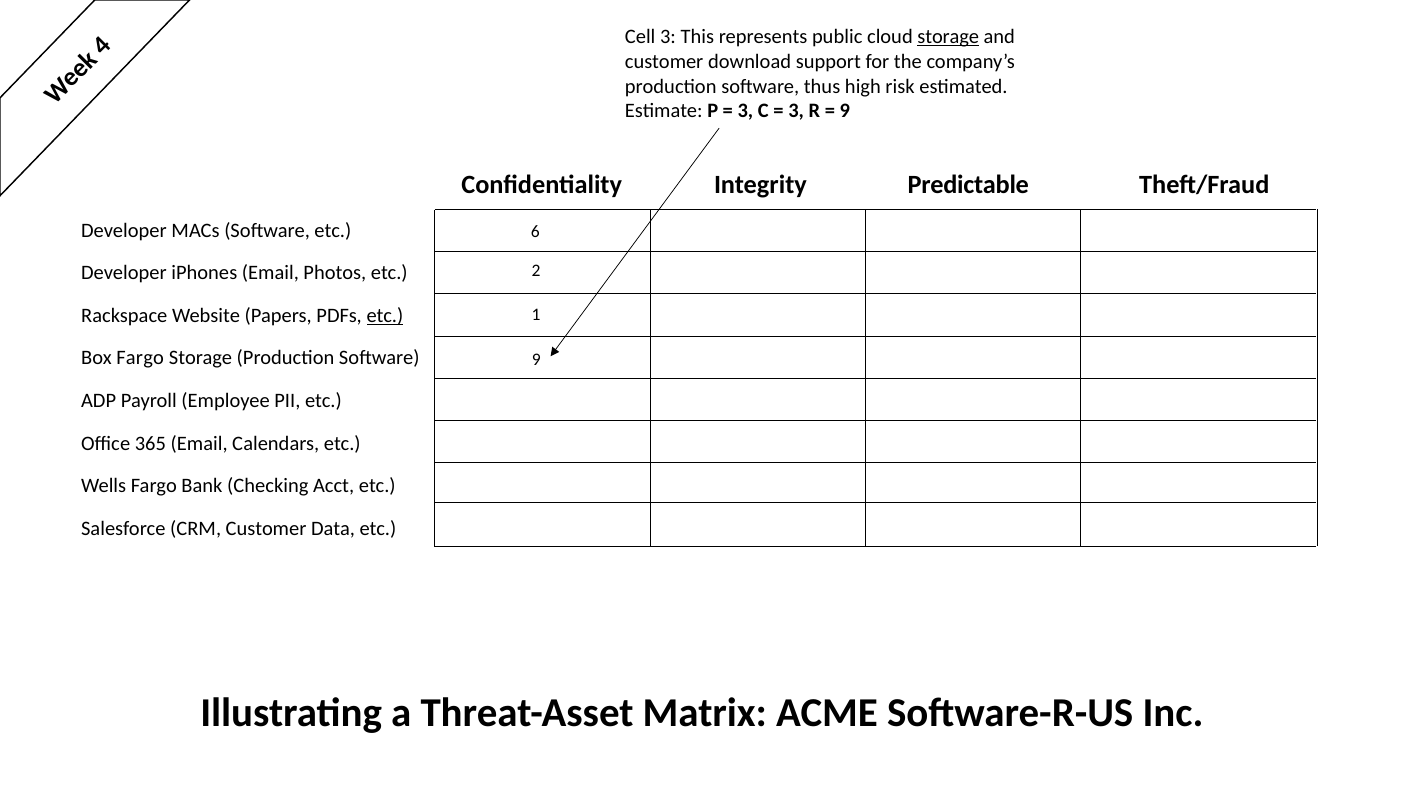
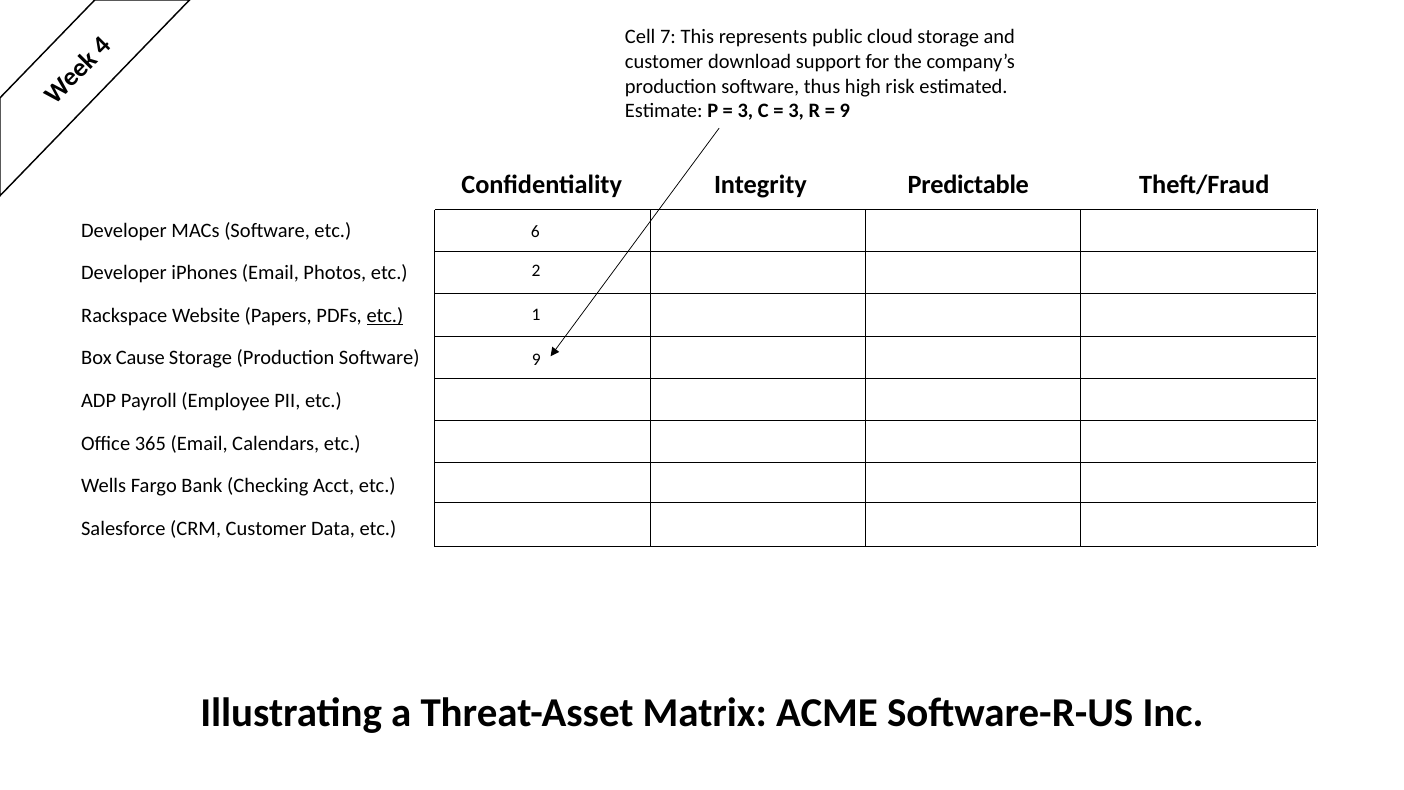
Cell 3: 3 -> 7
storage at (948, 37) underline: present -> none
Box Fargo: Fargo -> Cause
